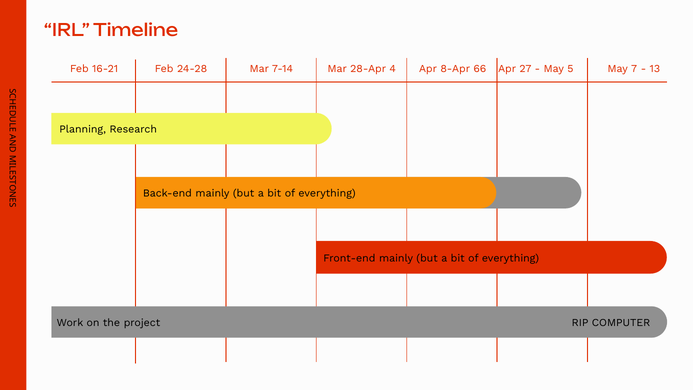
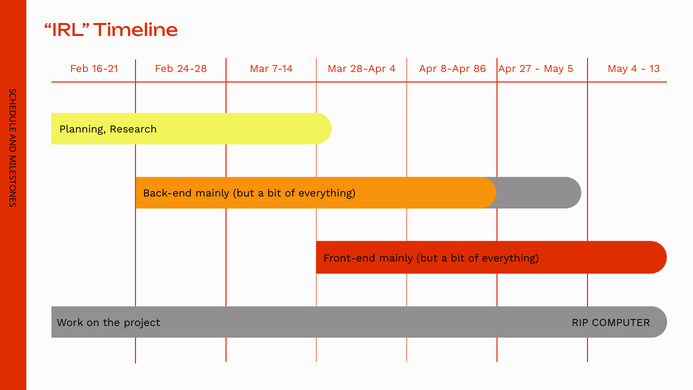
66: 66 -> 86
May 7: 7 -> 4
